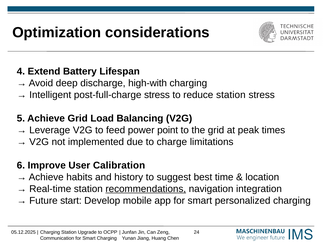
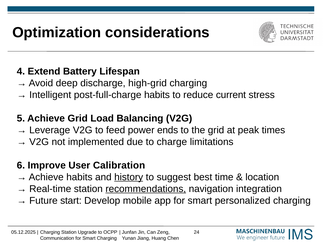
high-with: high-with -> high-grid
post-full-charge stress: stress -> habits
reduce station: station -> current
point: point -> ends
history underline: none -> present
